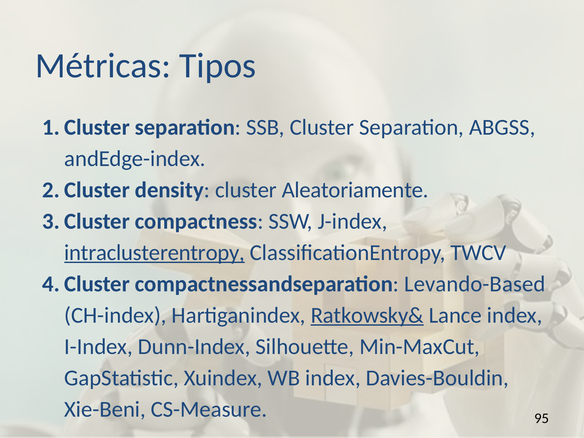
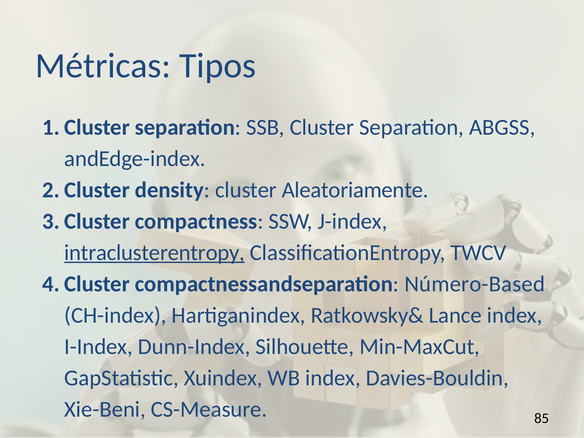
Levando-Based: Levando-Based -> Número-Based
Ratkowsky& underline: present -> none
95: 95 -> 85
